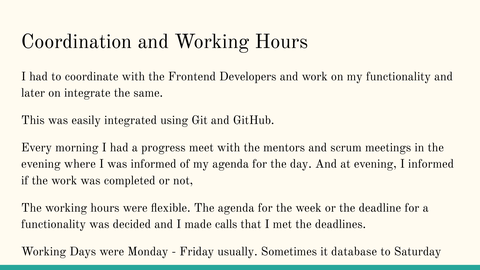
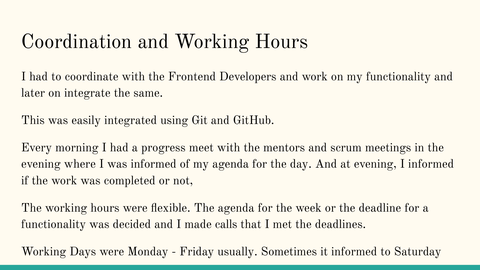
it database: database -> informed
